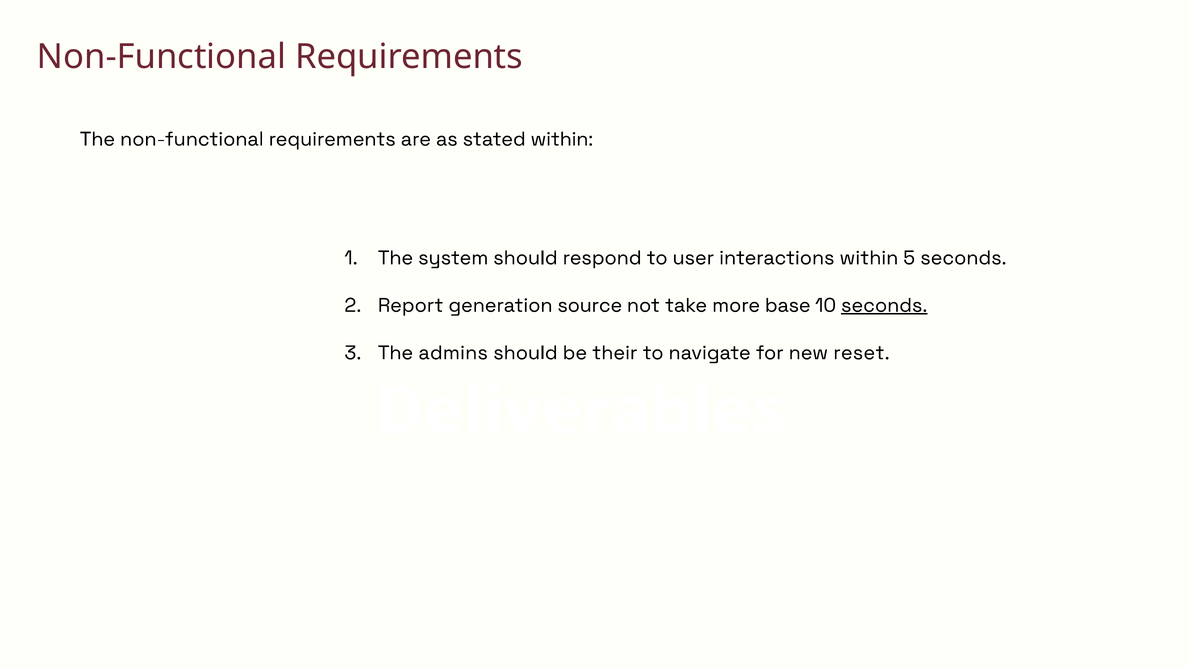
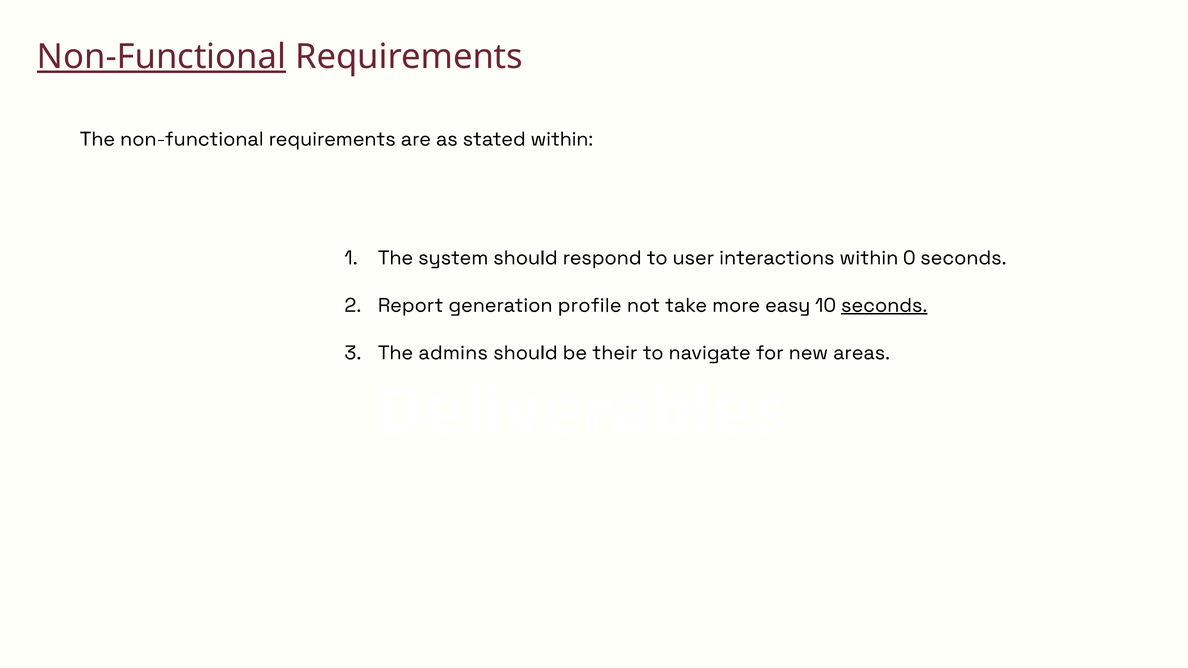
Non-Functional at (161, 57) underline: none -> present
5: 5 -> 0
source: source -> profile
base: base -> easy
reset: reset -> areas
